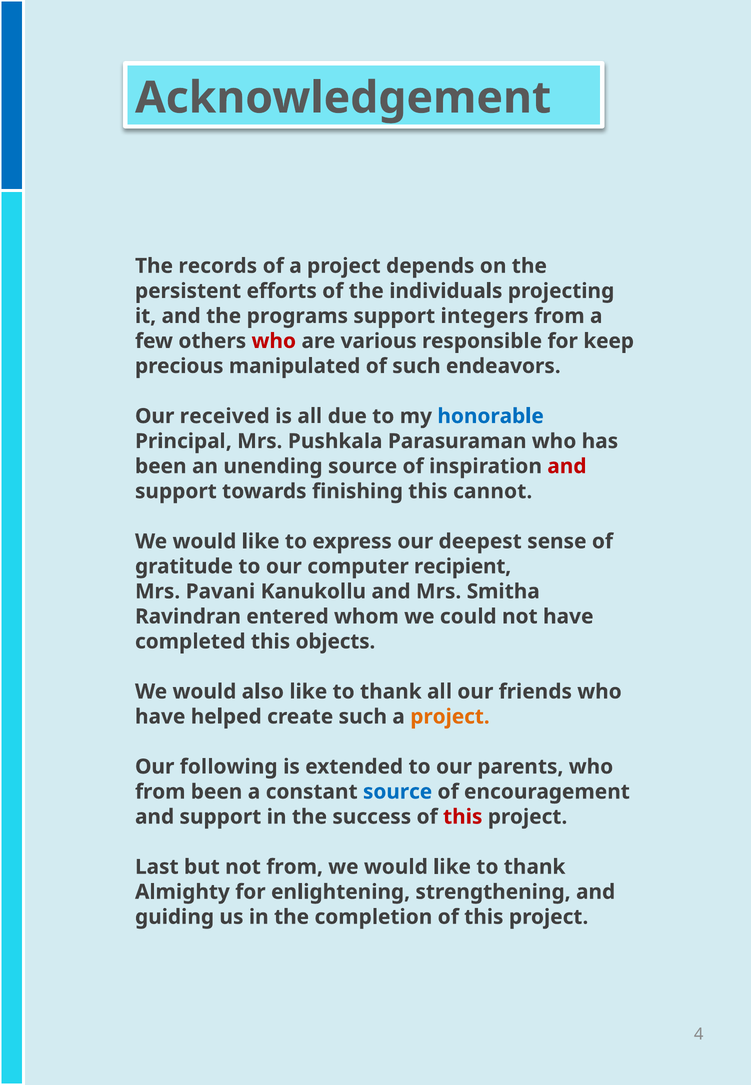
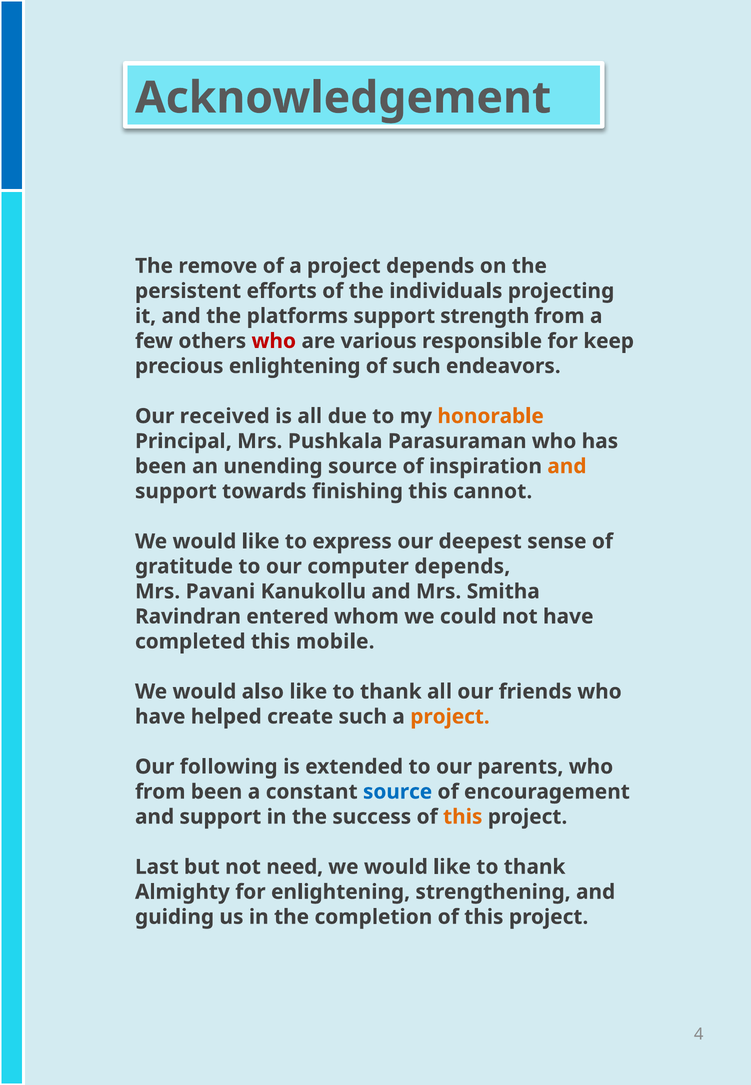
records: records -> remove
programs: programs -> platforms
integers: integers -> strength
precious manipulated: manipulated -> enlightening
honorable colour: blue -> orange
and at (567, 466) colour: red -> orange
computer recipient: recipient -> depends
objects: objects -> mobile
this at (463, 817) colour: red -> orange
not from: from -> need
